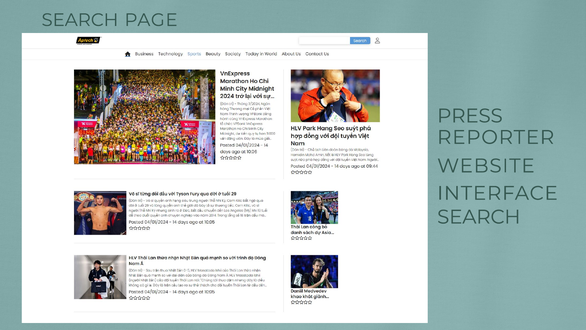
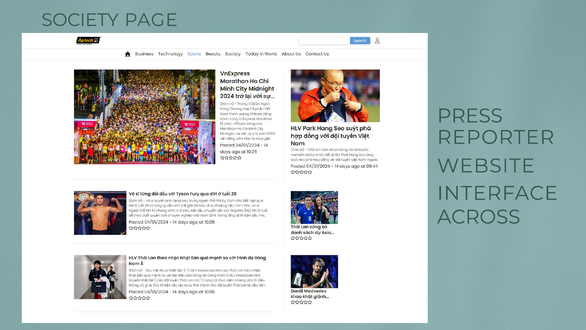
SEARCH at (80, 20): SEARCH -> SOCIETY
SEARCH at (479, 217): SEARCH -> ACROSS
